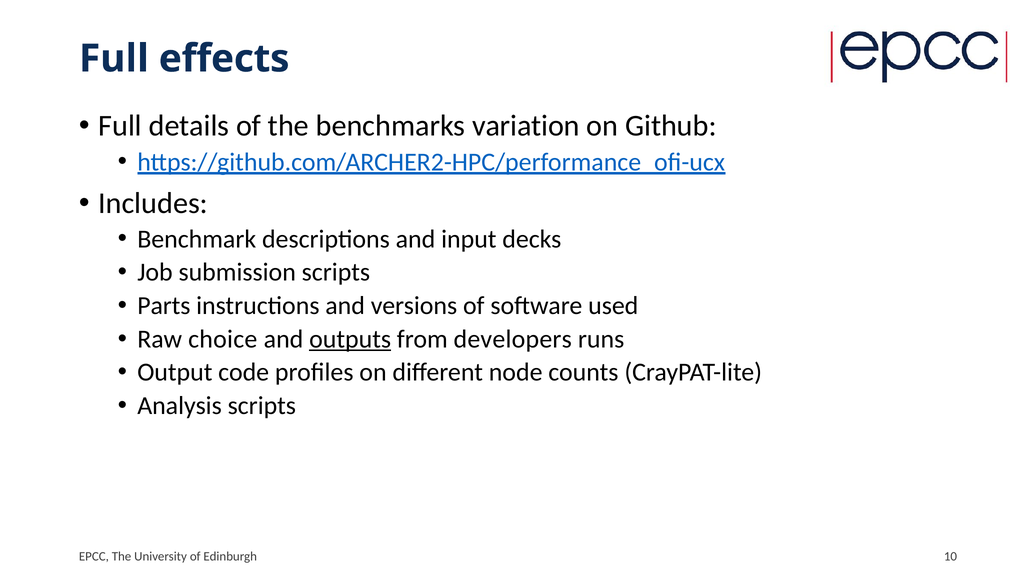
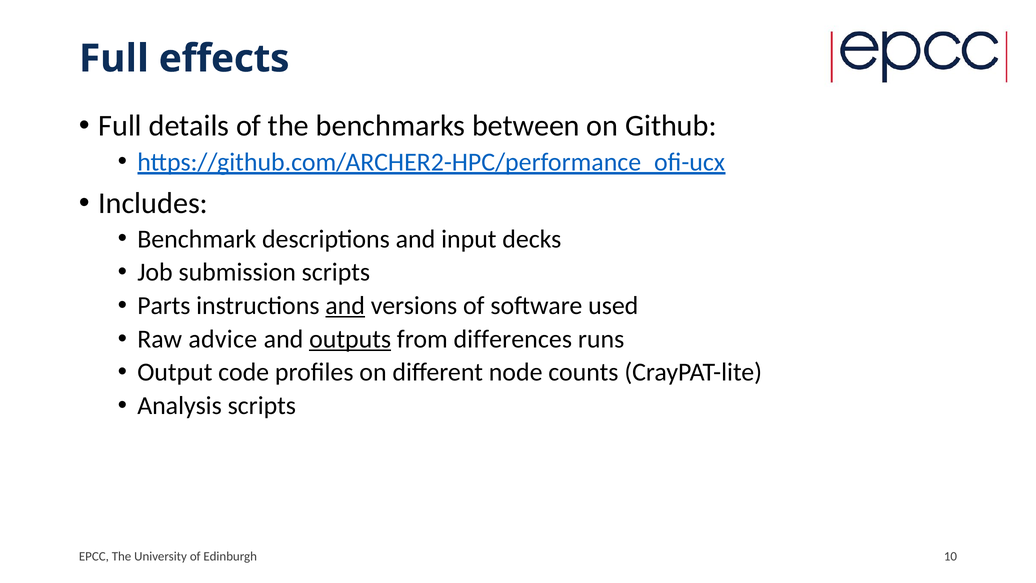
variation: variation -> between
and at (345, 306) underline: none -> present
choice: choice -> advice
developers: developers -> differences
